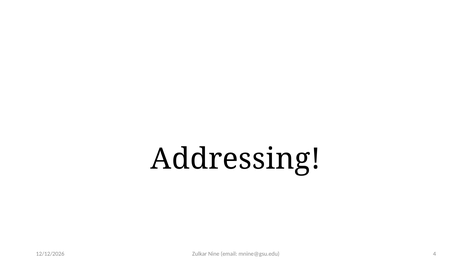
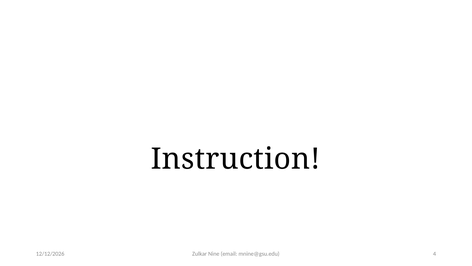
Addressing: Addressing -> Instruction
